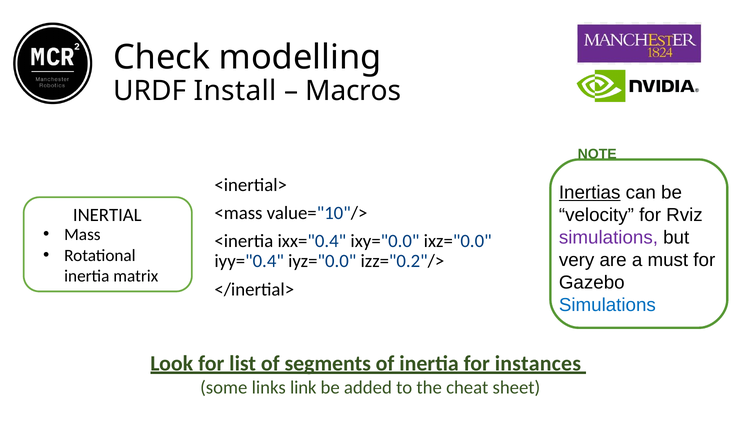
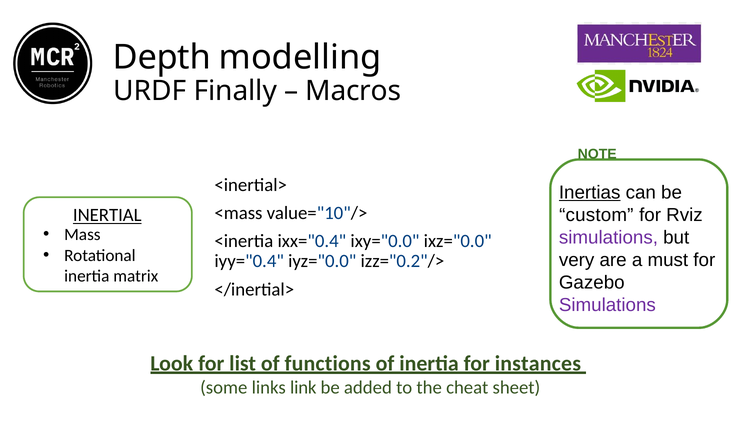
Check: Check -> Depth
Install: Install -> Finally
velocity: velocity -> custom
INERTIAL underline: none -> present
Simulations at (607, 305) colour: blue -> purple
segments: segments -> functions
